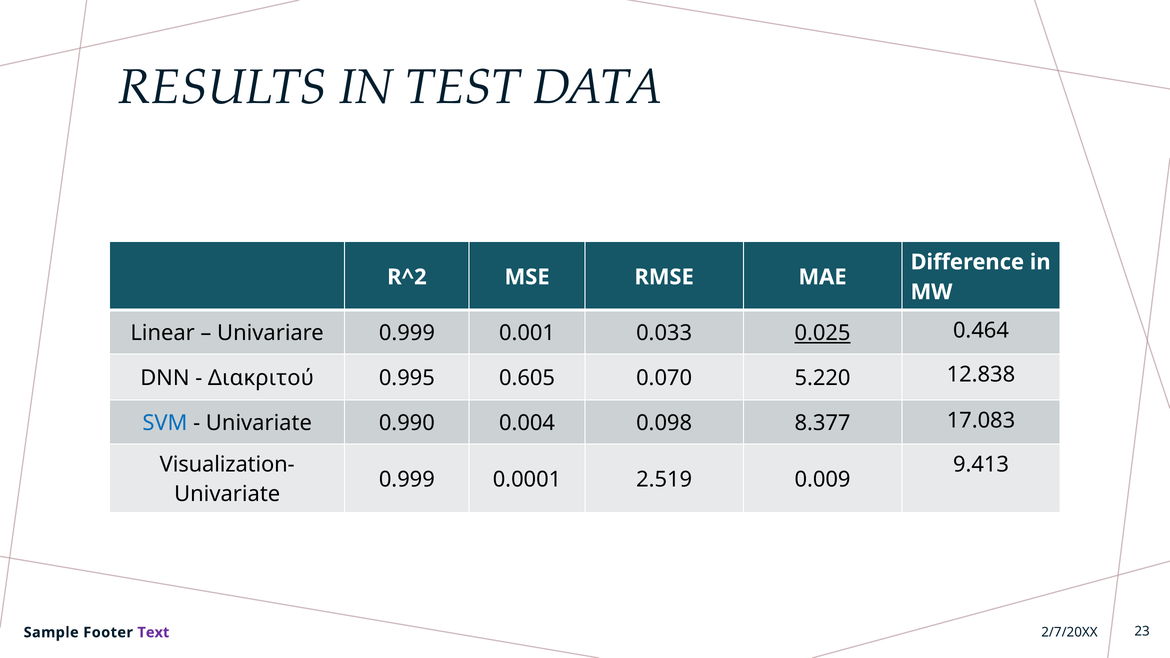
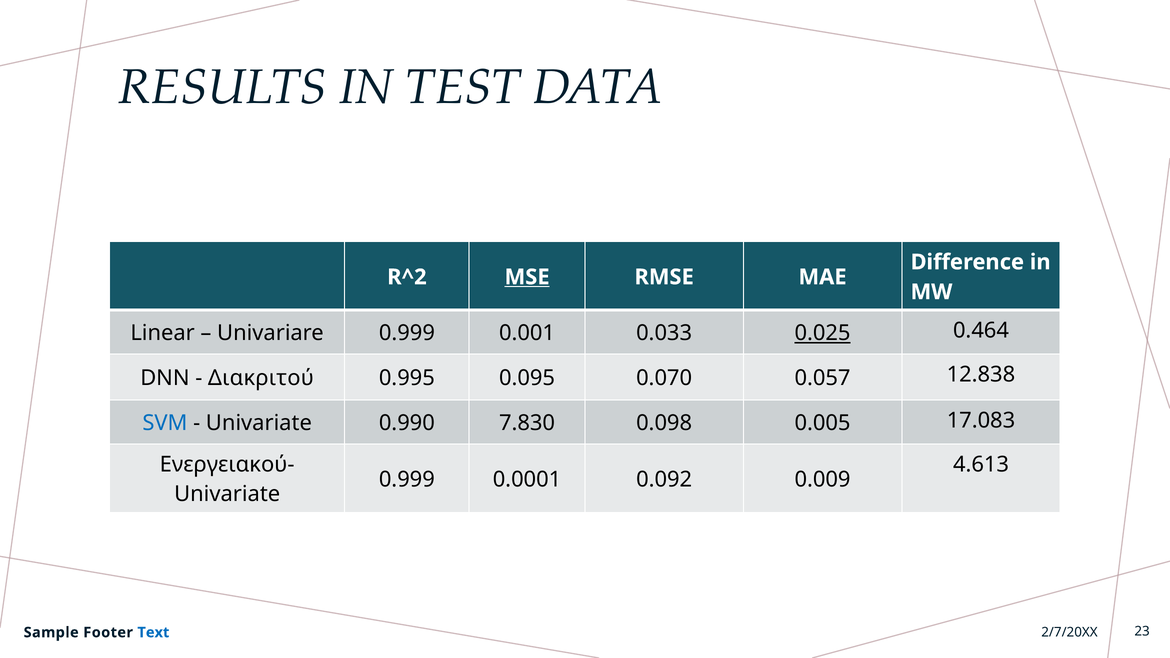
MSE underline: none -> present
0.605: 0.605 -> 0.095
5.220: 5.220 -> 0.057
0.004: 0.004 -> 7.830
8.377: 8.377 -> 0.005
Visualization-: Visualization- -> Ενεργειακού-
9.413: 9.413 -> 4.613
2.519: 2.519 -> 0.092
Text colour: purple -> blue
